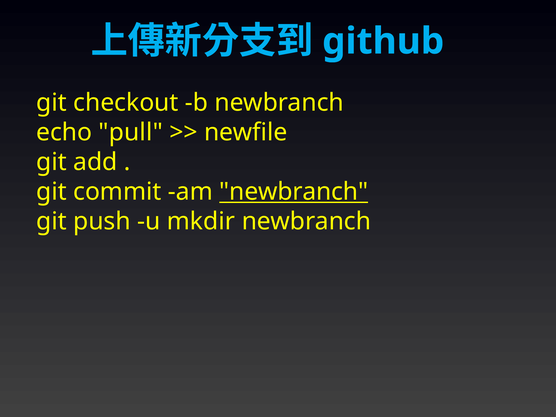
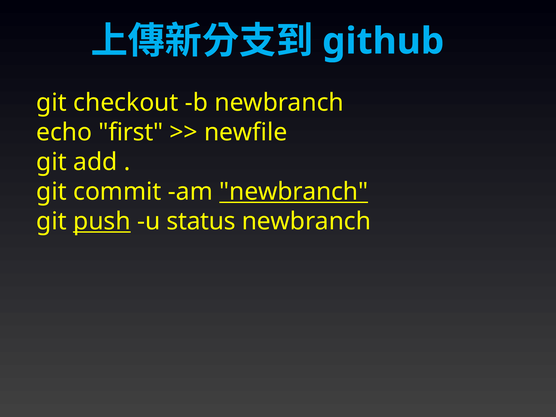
pull: pull -> first
push underline: none -> present
mkdir: mkdir -> status
